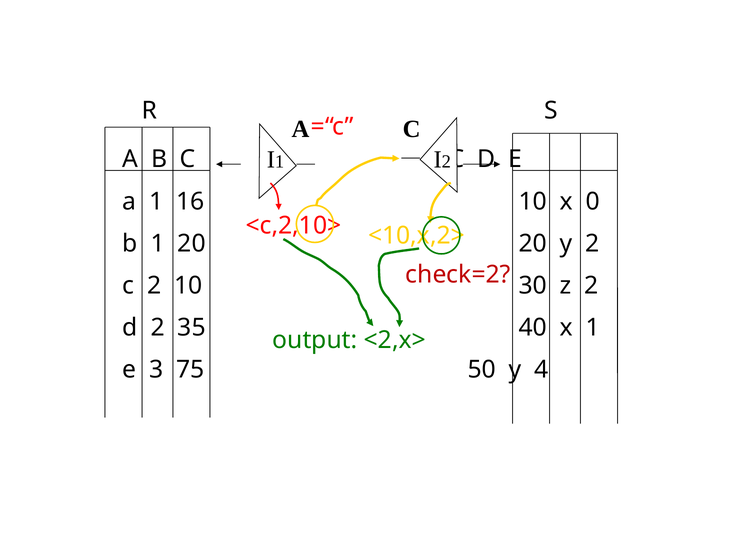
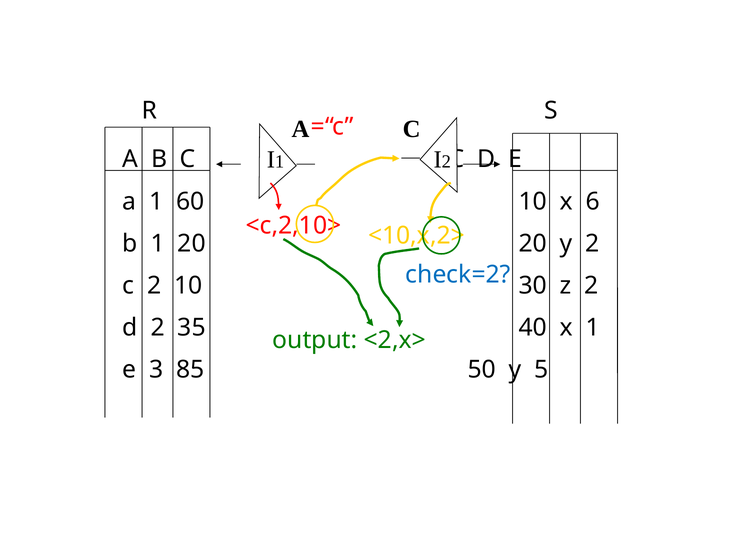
16: 16 -> 60
0: 0 -> 6
check=2 colour: red -> blue
75: 75 -> 85
4: 4 -> 5
